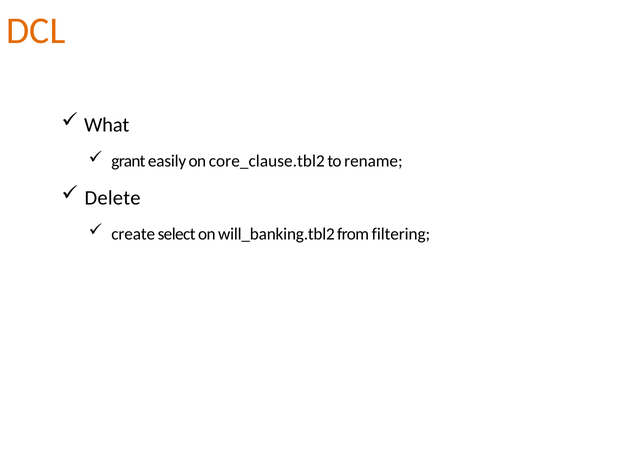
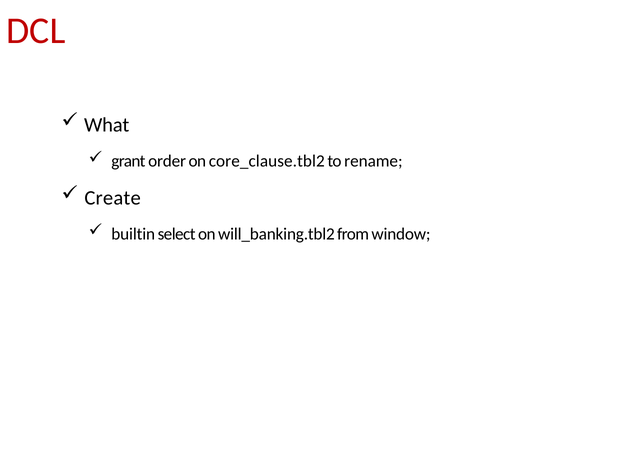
DCL colour: orange -> red
easily: easily -> order
Delete: Delete -> Create
create: create -> builtin
filtering: filtering -> window
